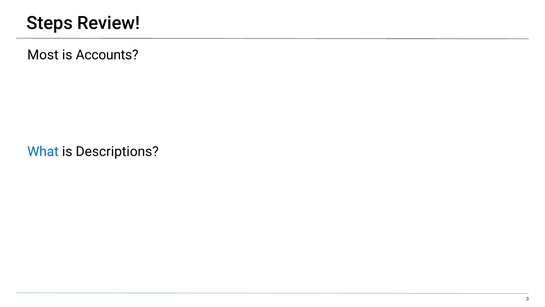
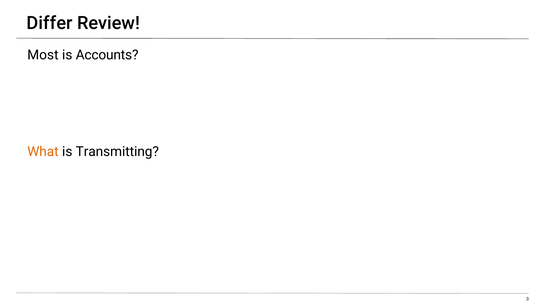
Steps: Steps -> Differ
What colour: blue -> orange
Descriptions: Descriptions -> Transmitting
